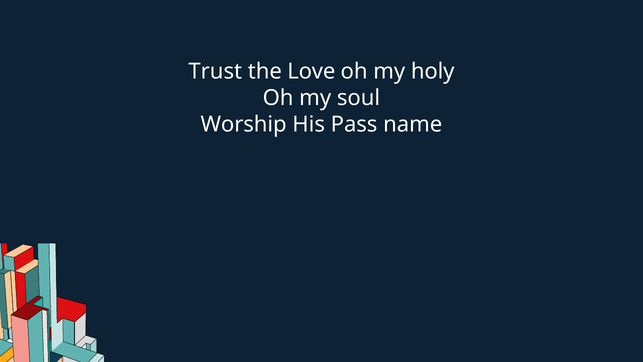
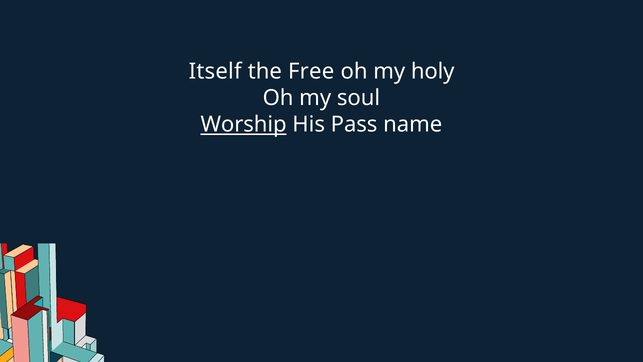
Trust: Trust -> Itself
Love: Love -> Free
Worship underline: none -> present
